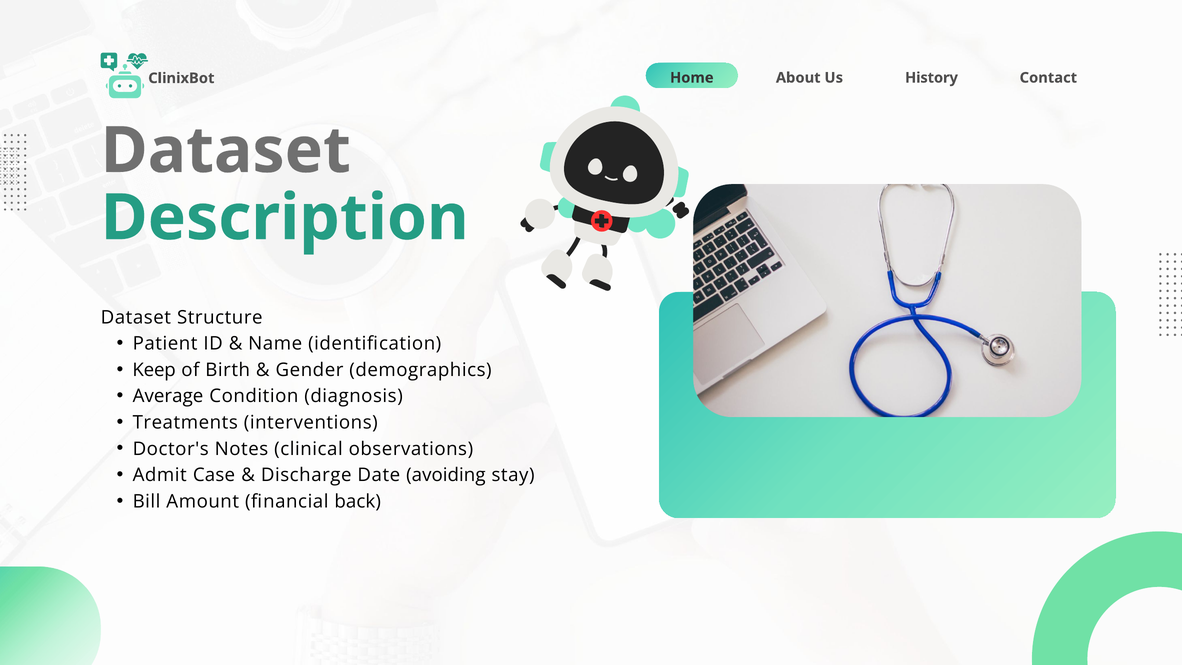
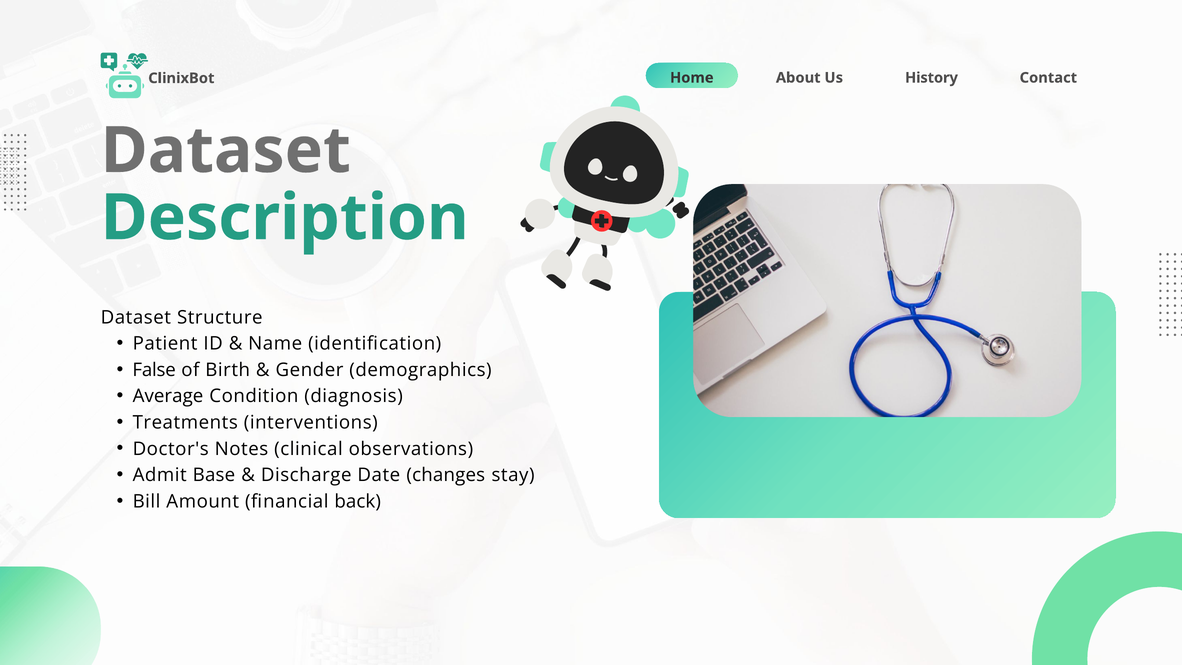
Keep: Keep -> False
Case: Case -> Base
avoiding: avoiding -> changes
